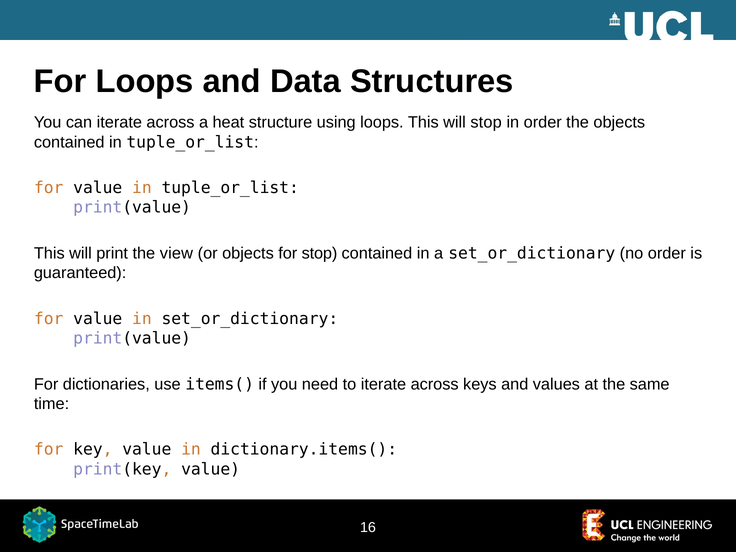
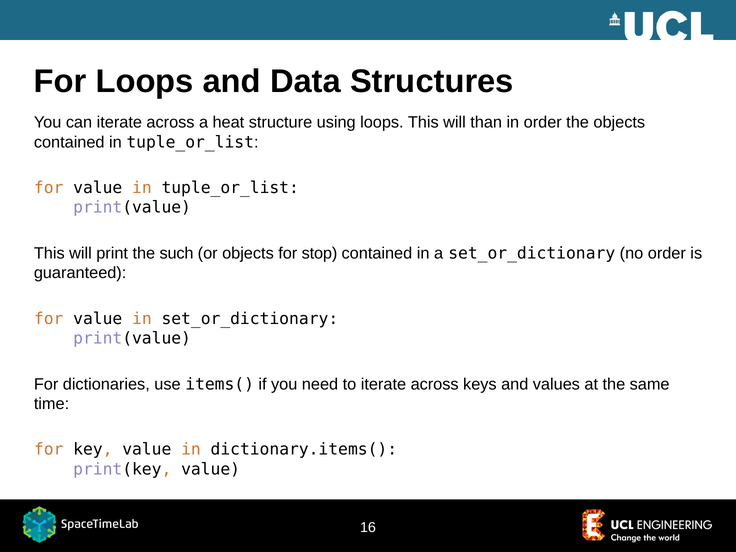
will stop: stop -> than
view: view -> such
